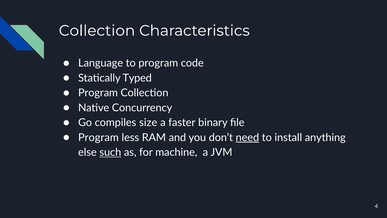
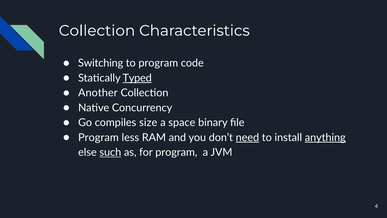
Language: Language -> Switching
Typed underline: none -> present
Program at (98, 93): Program -> Another
faster: faster -> space
anything underline: none -> present
for machine: machine -> program
